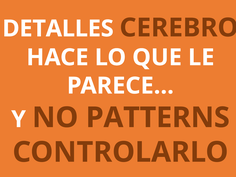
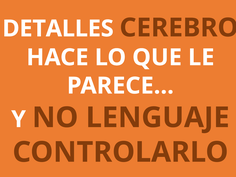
PATTERNS: PATTERNS -> LENGUAJE
